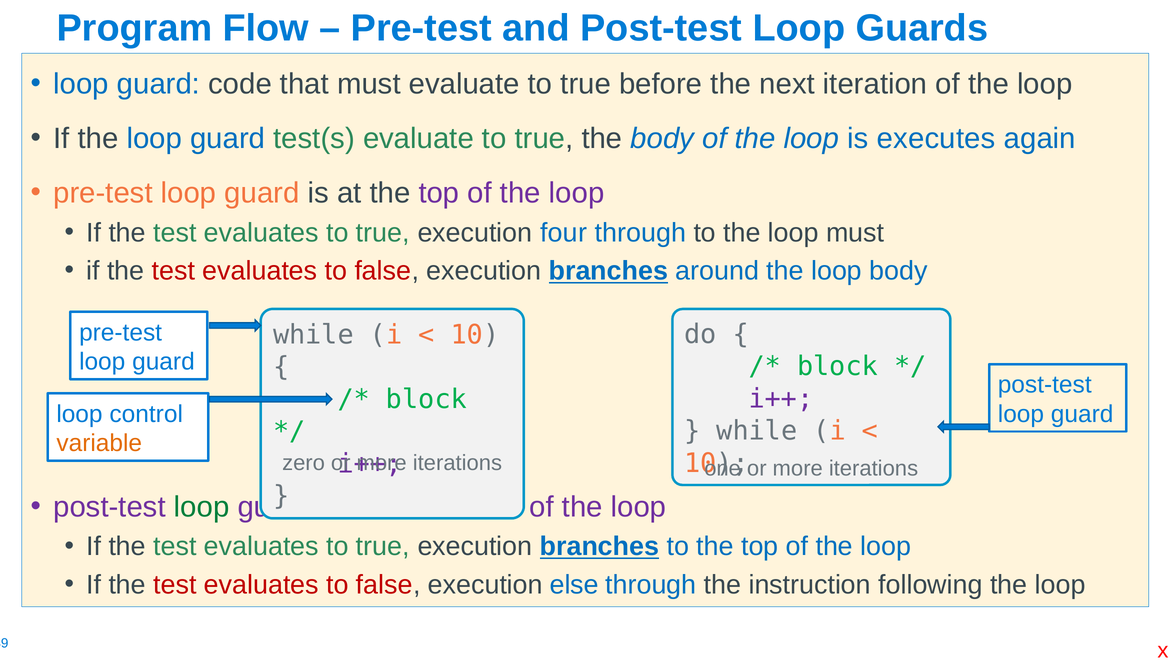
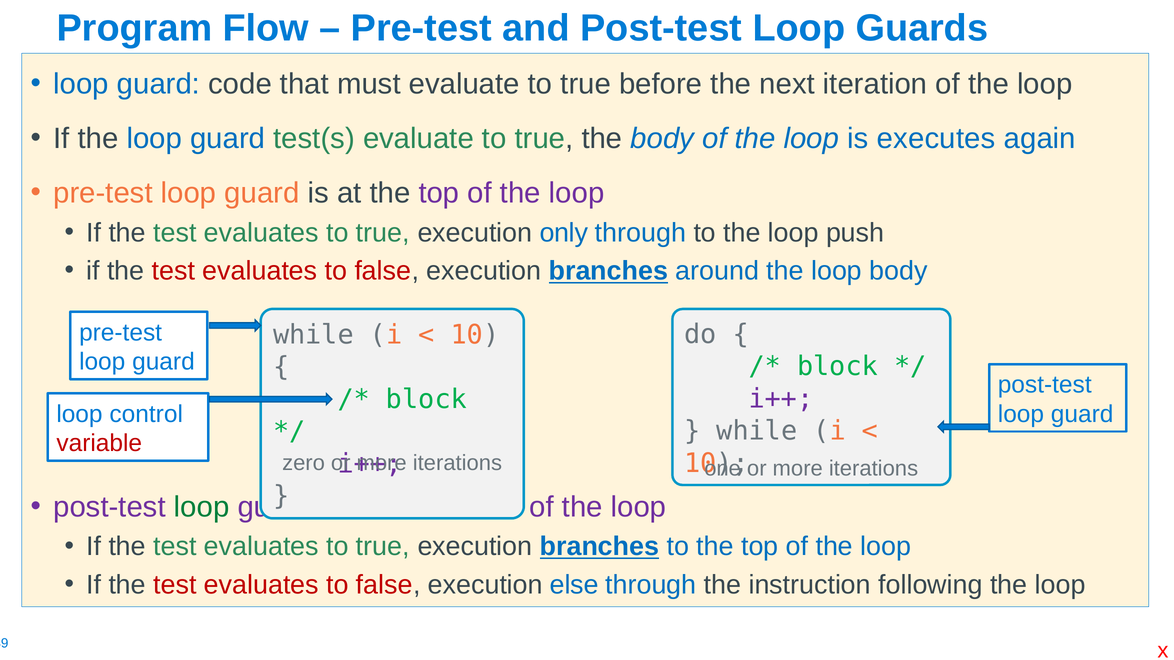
four: four -> only
loop must: must -> push
variable colour: orange -> red
